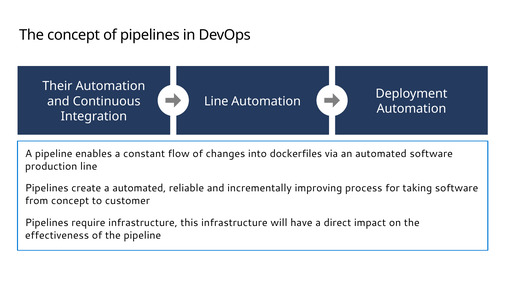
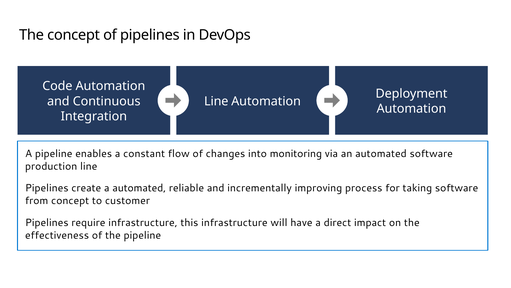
Their: Their -> Code
dockerfiles: dockerfiles -> monitoring
